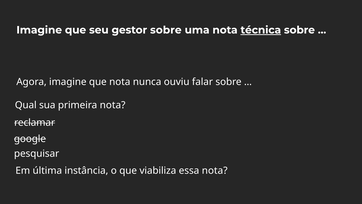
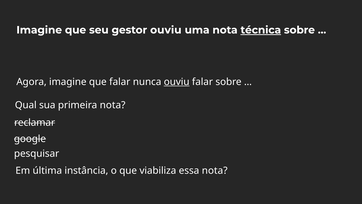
gestor sobre: sobre -> ouviu
que nota: nota -> falar
ouviu at (177, 82) underline: none -> present
